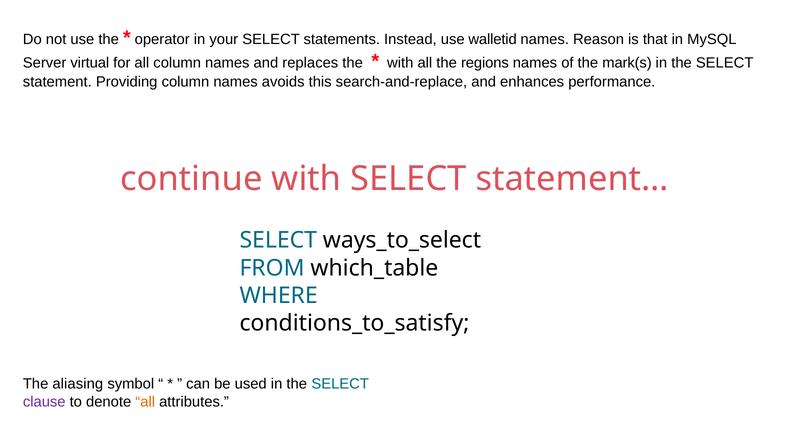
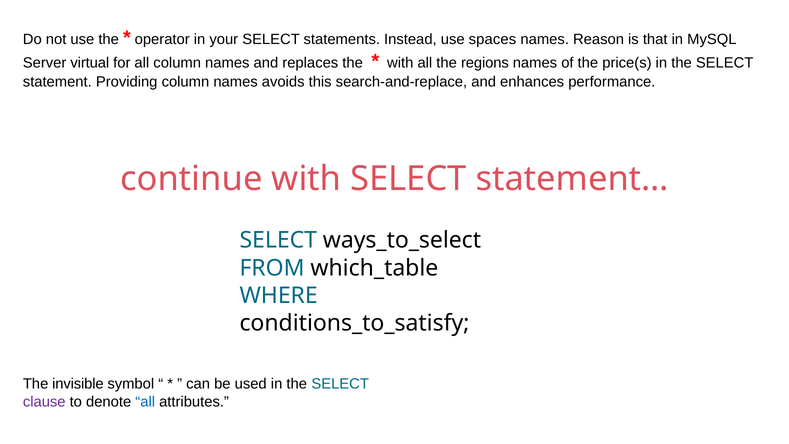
walletid: walletid -> spaces
mark(s: mark(s -> price(s
aliasing: aliasing -> invisible
all at (145, 402) colour: orange -> blue
